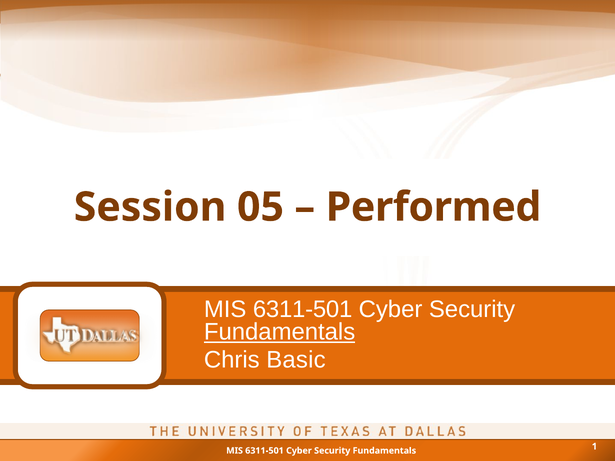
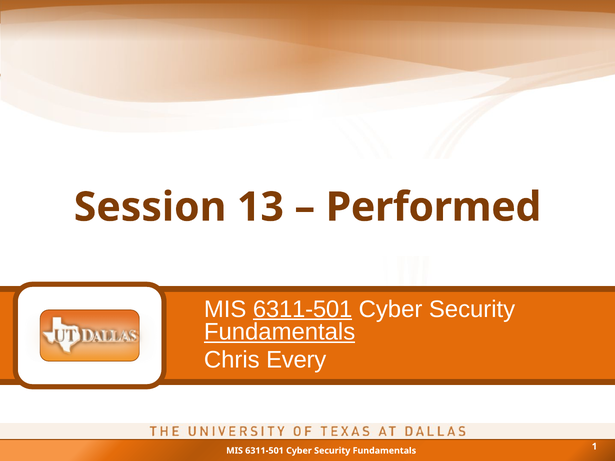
05: 05 -> 13
6311-501 at (303, 309) underline: none -> present
Basic: Basic -> Every
